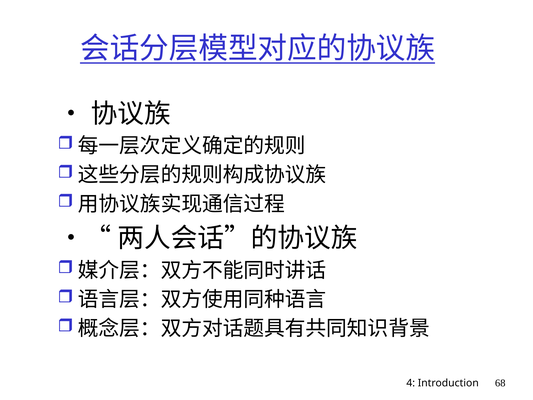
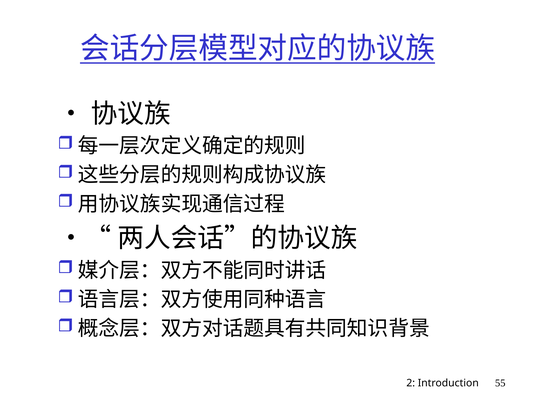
4: 4 -> 2
68: 68 -> 55
